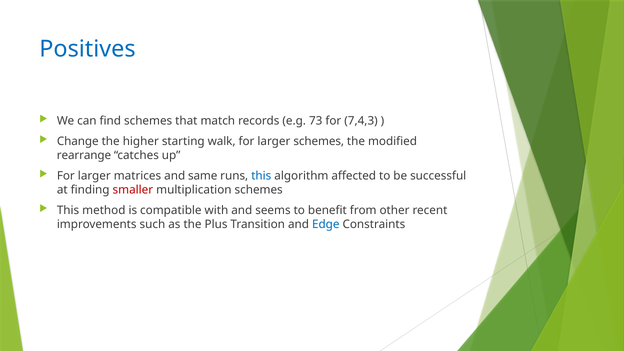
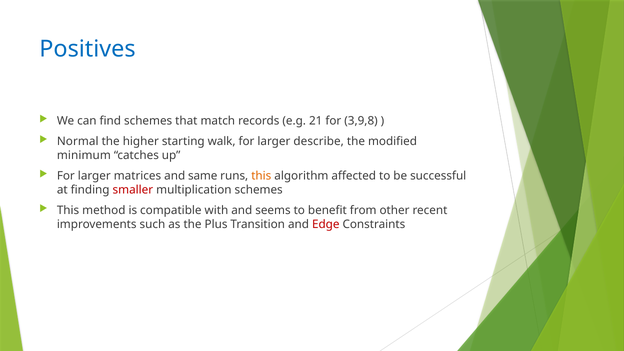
73: 73 -> 21
7,4,3: 7,4,3 -> 3,9,8
Change: Change -> Normal
larger schemes: schemes -> describe
rearrange: rearrange -> minimum
this at (261, 176) colour: blue -> orange
Edge colour: blue -> red
